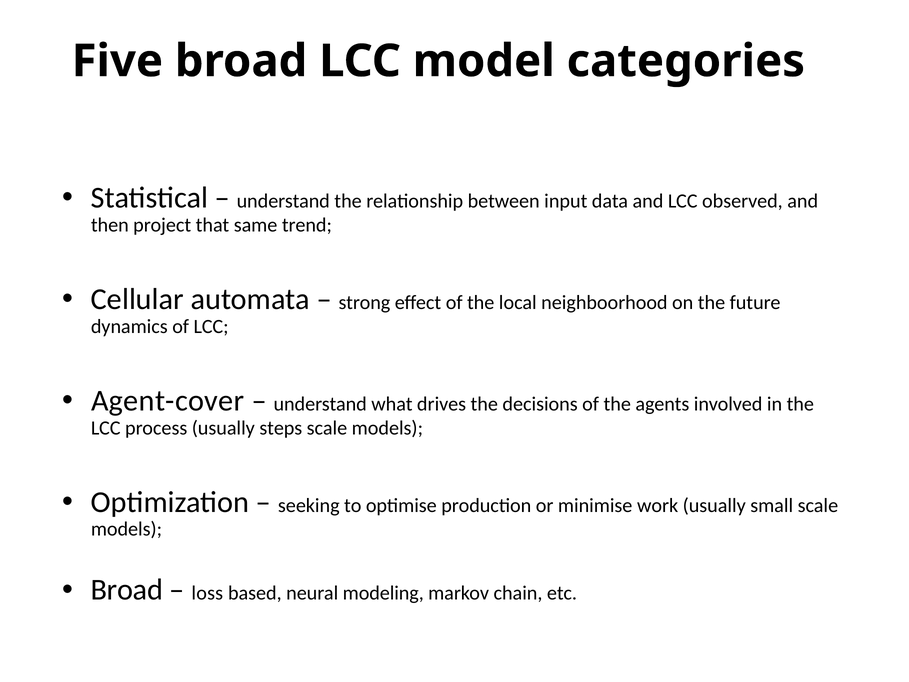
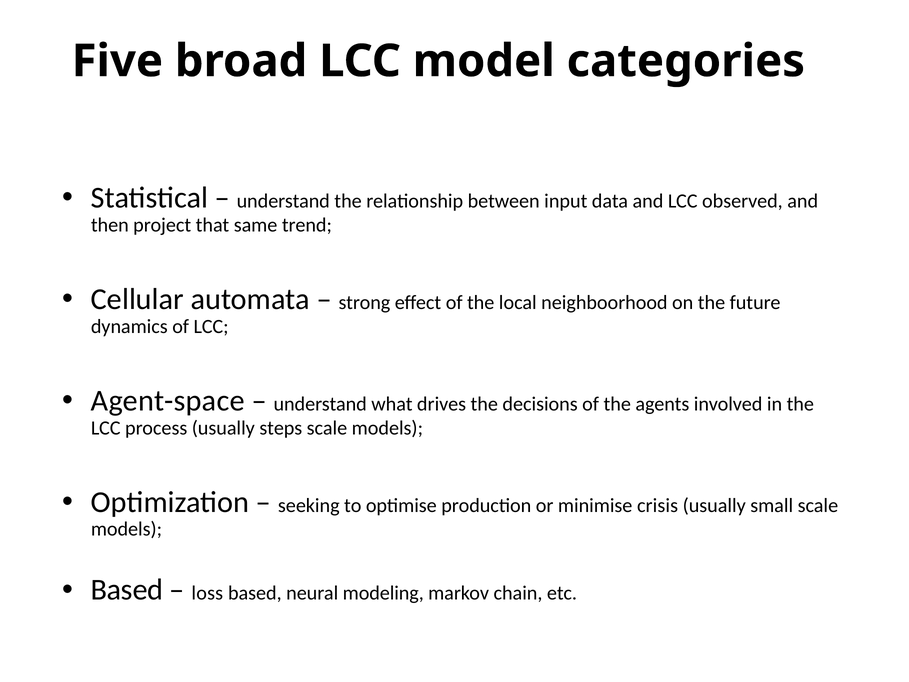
Agent-cover: Agent-cover -> Agent-space
work: work -> crisis
Broad at (127, 590): Broad -> Based
